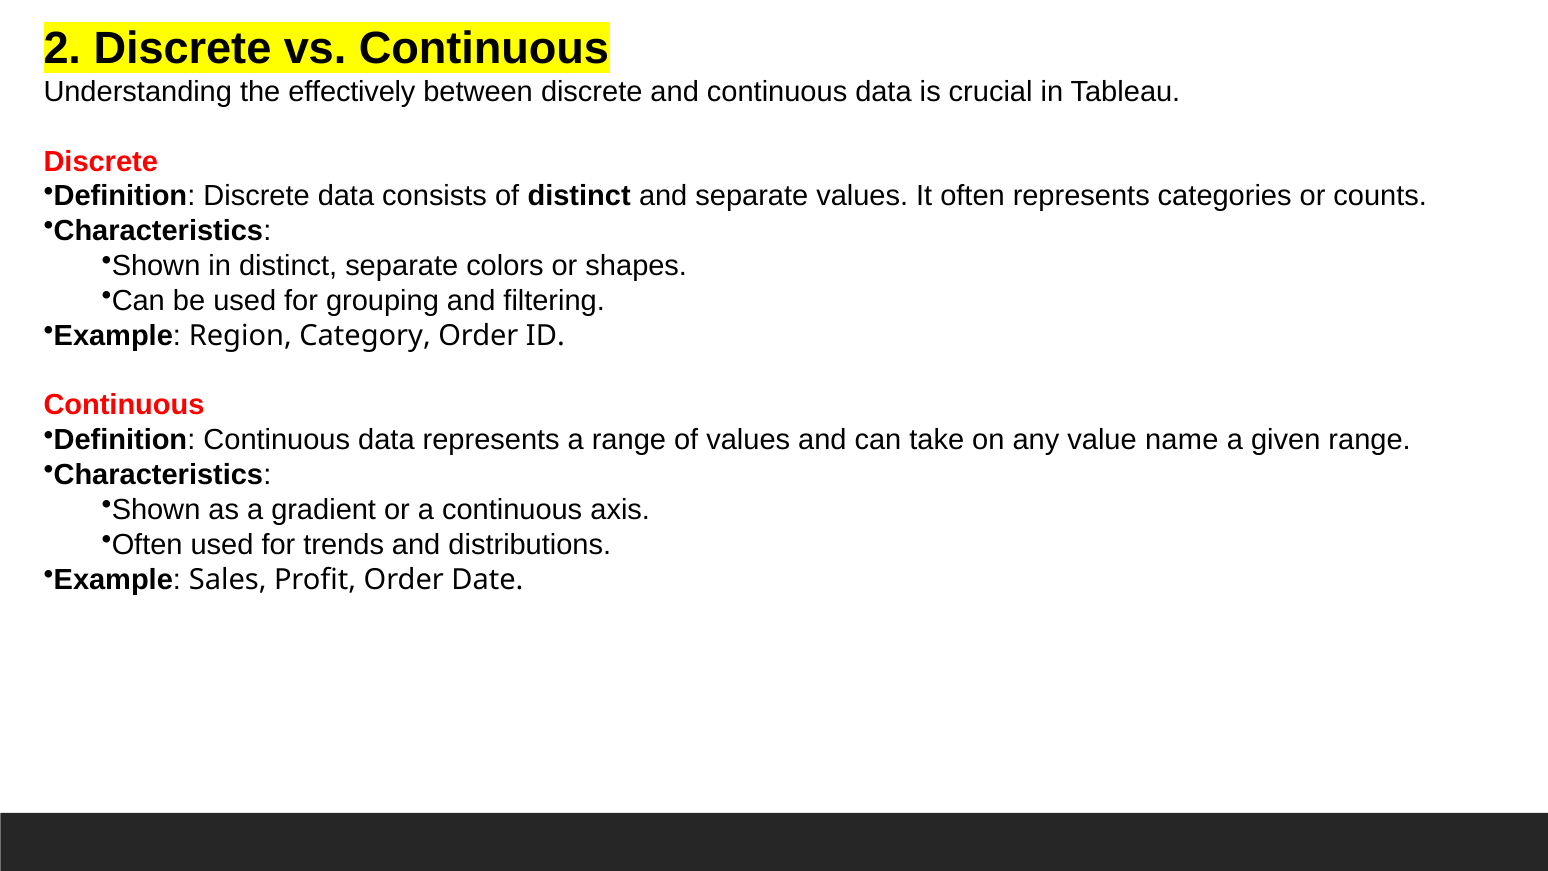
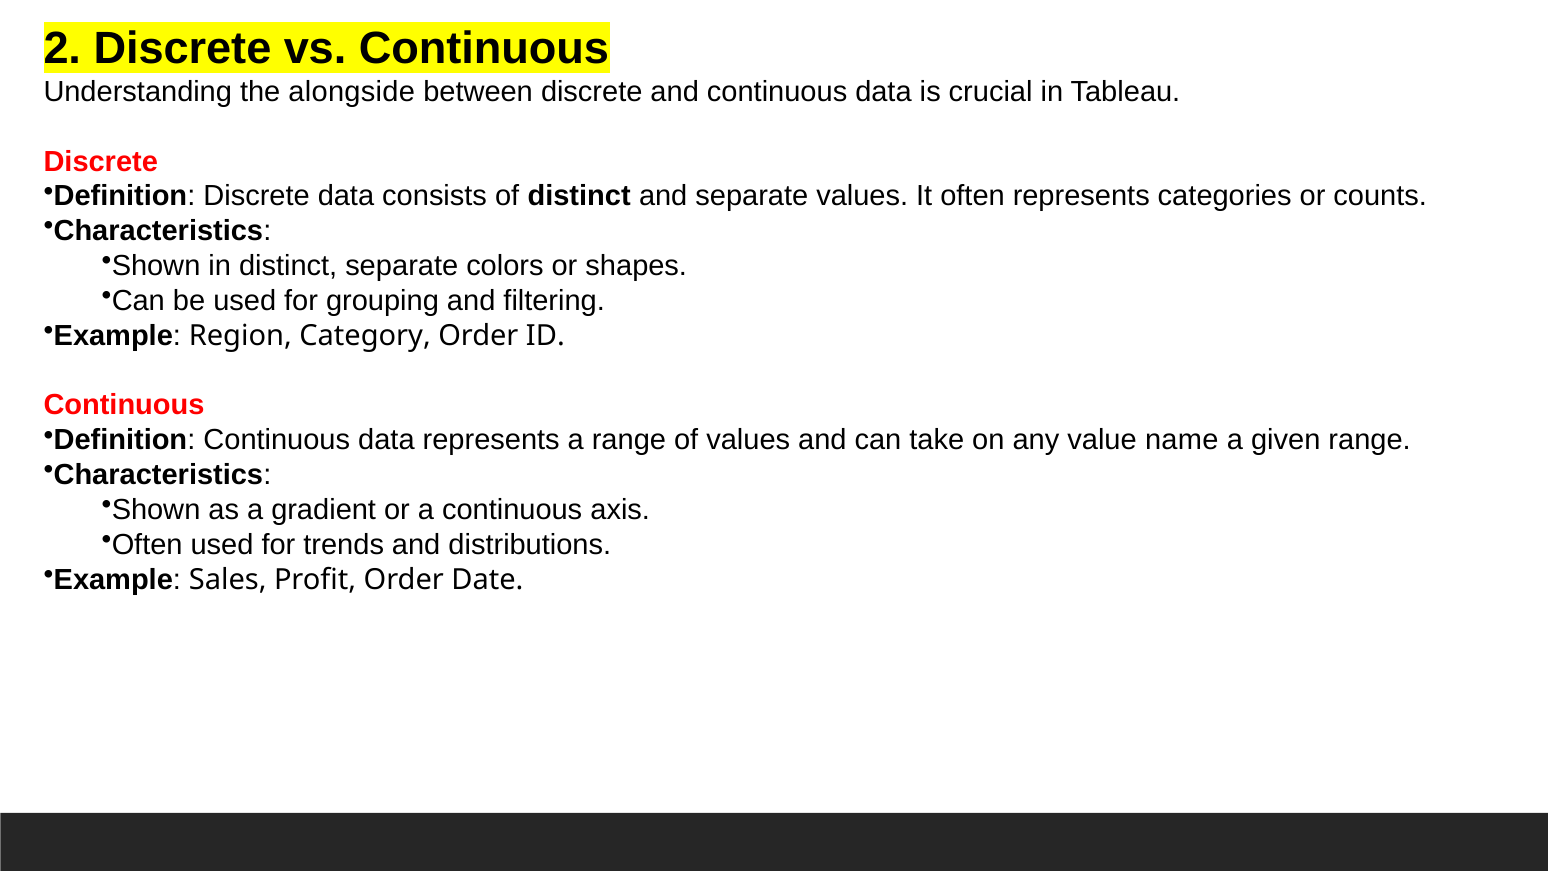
effectively: effectively -> alongside
